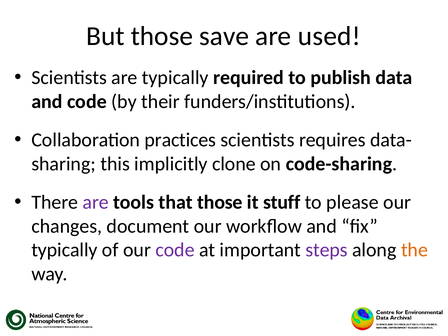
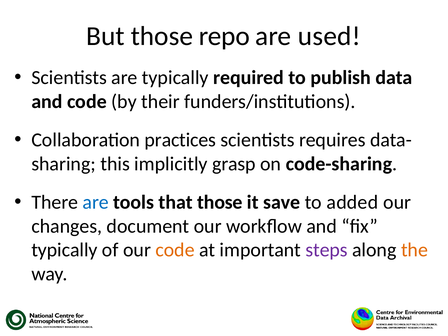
save: save -> repo
clone: clone -> grasp
are at (96, 202) colour: purple -> blue
stuff: stuff -> save
please: please -> added
code at (175, 250) colour: purple -> orange
